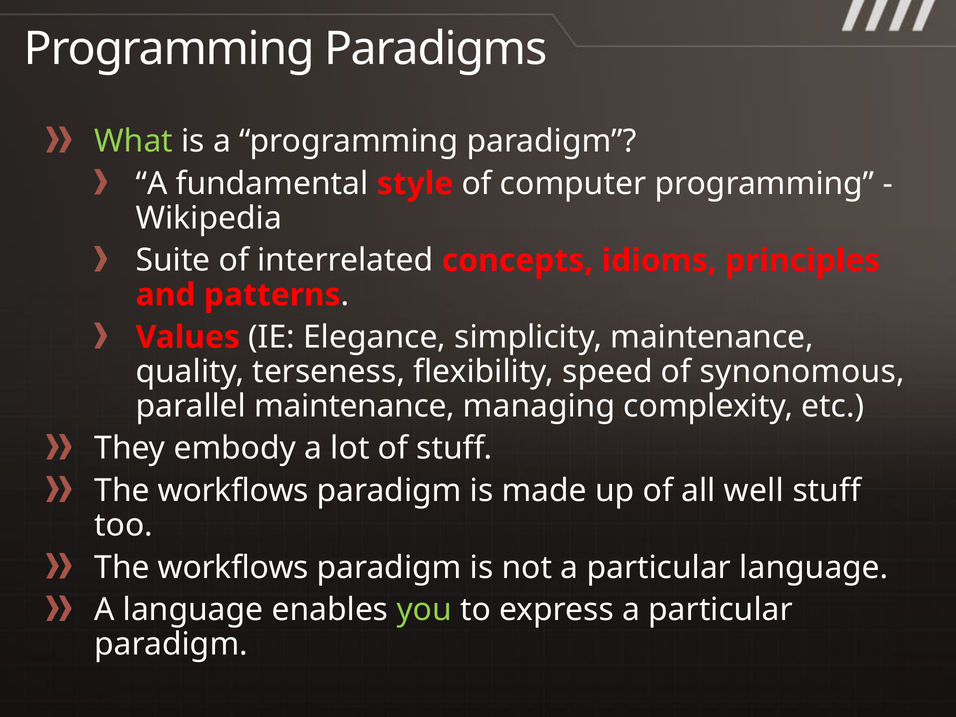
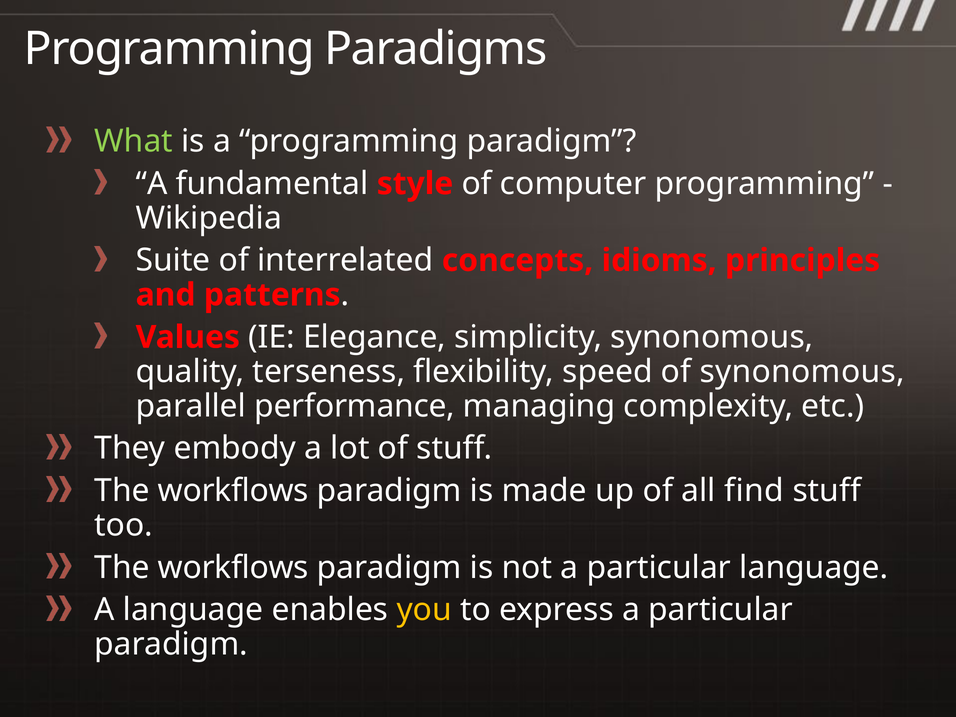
simplicity maintenance: maintenance -> synonomous
parallel maintenance: maintenance -> performance
well: well -> find
you colour: light green -> yellow
